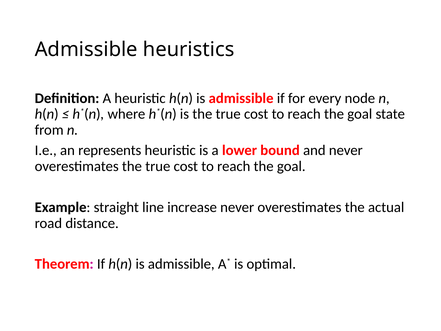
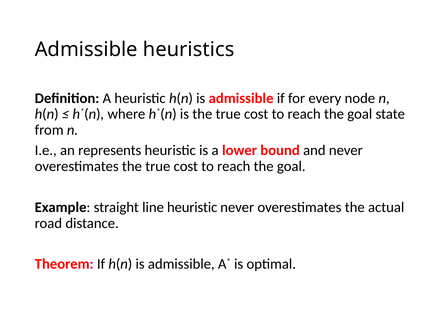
line increase: increase -> heuristic
